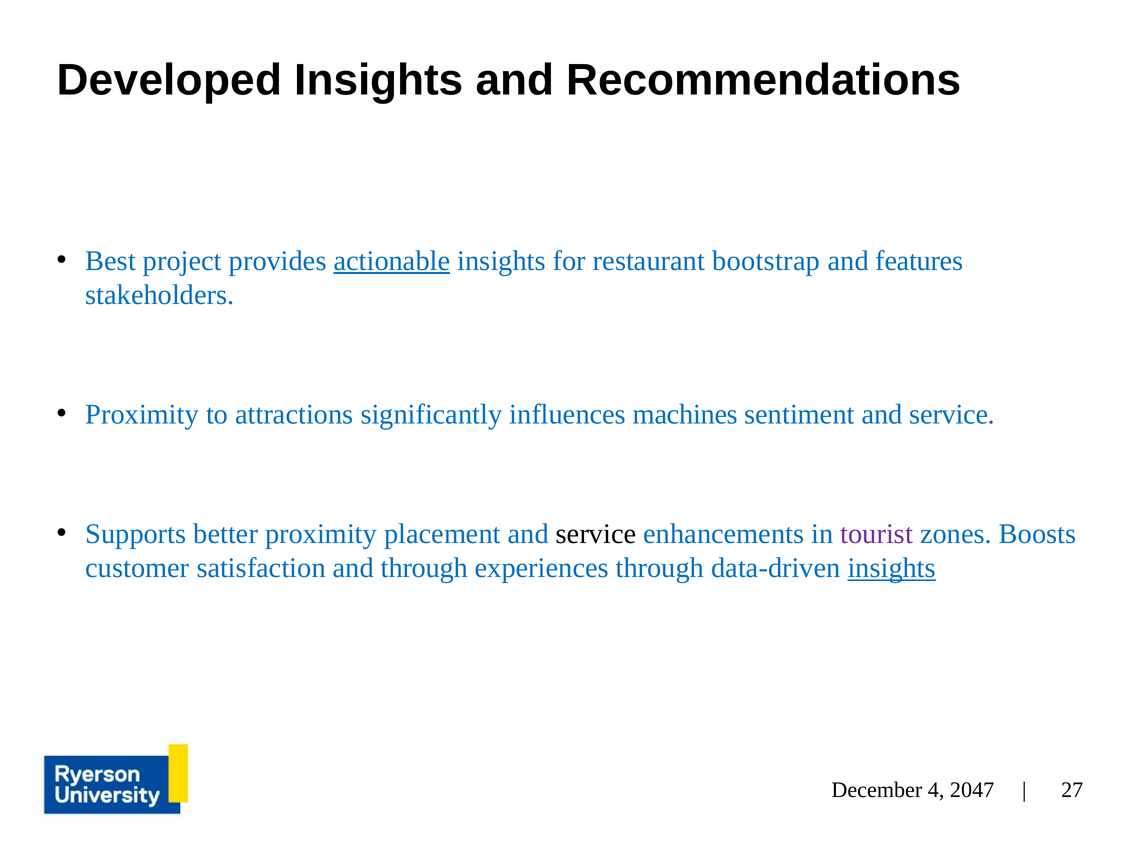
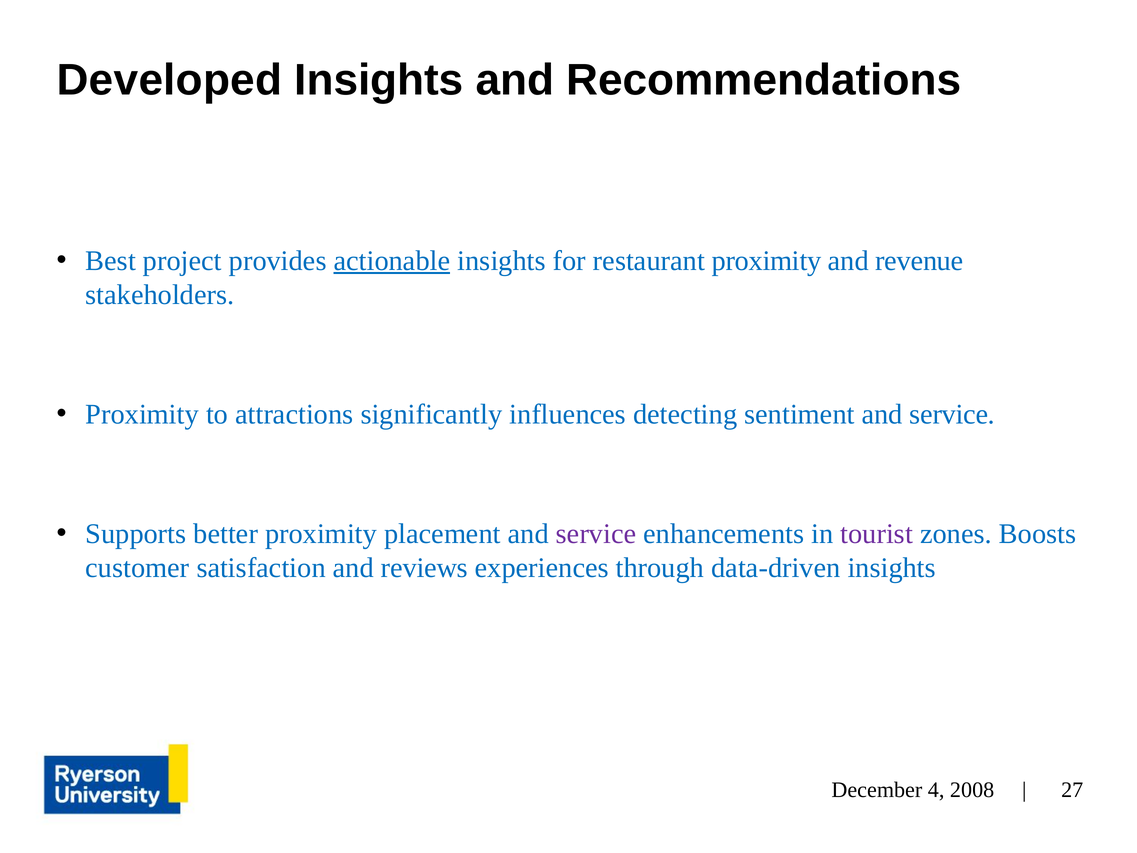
restaurant bootstrap: bootstrap -> proximity
features: features -> revenue
machines: machines -> detecting
service at (596, 534) colour: black -> purple
and through: through -> reviews
insights at (892, 568) underline: present -> none
2047: 2047 -> 2008
